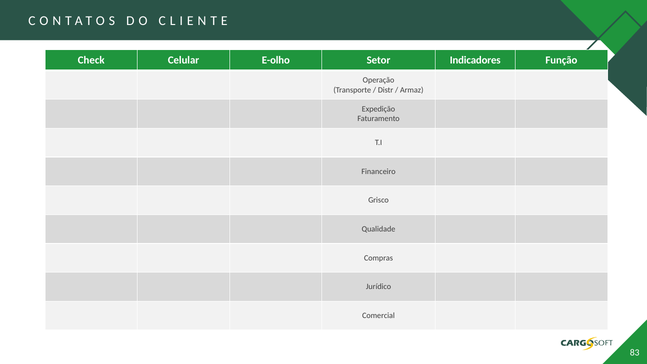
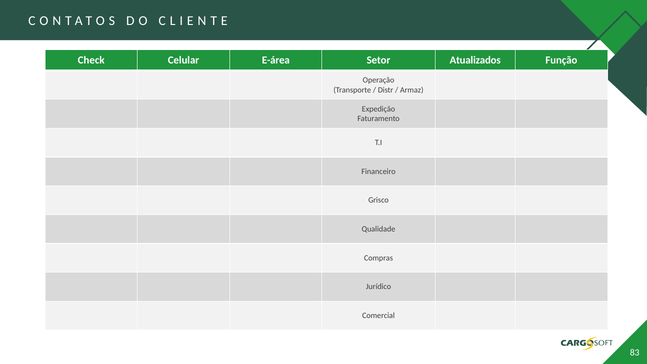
E-olho: E-olho -> E-área
Indicadores: Indicadores -> Atualizados
